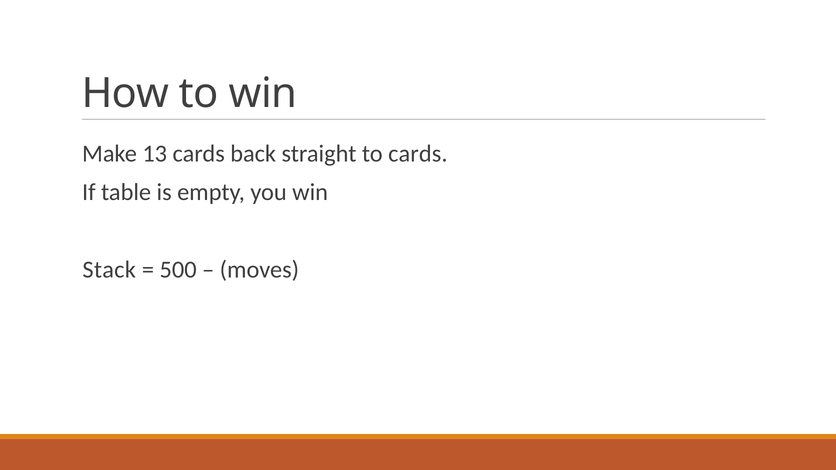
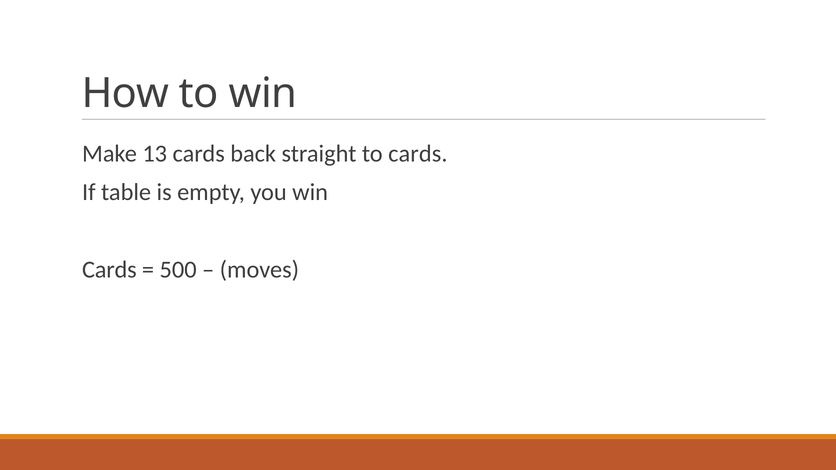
Stack at (109, 270): Stack -> Cards
